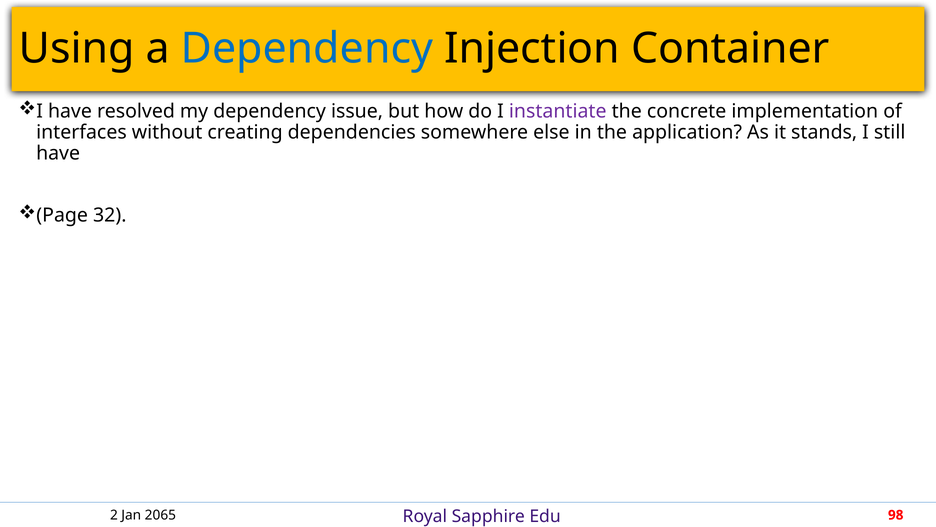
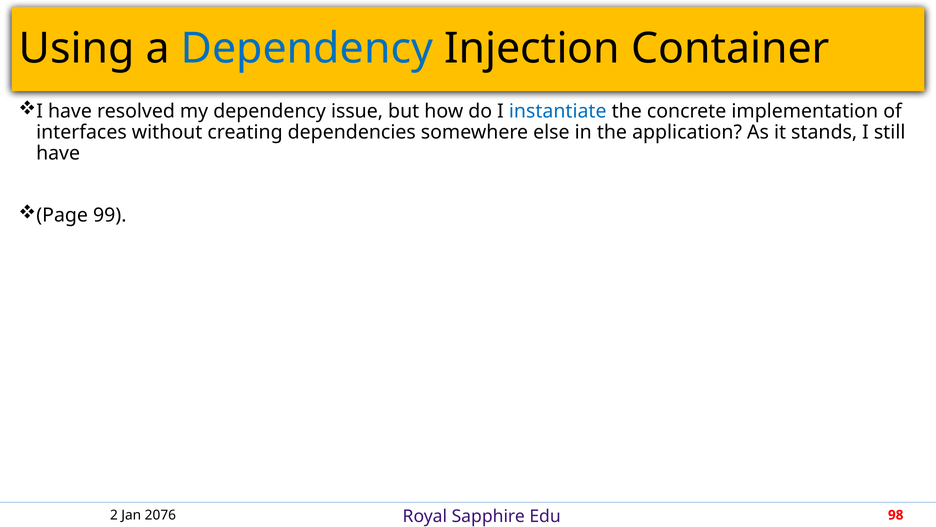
instantiate colour: purple -> blue
32: 32 -> 99
2065: 2065 -> 2076
